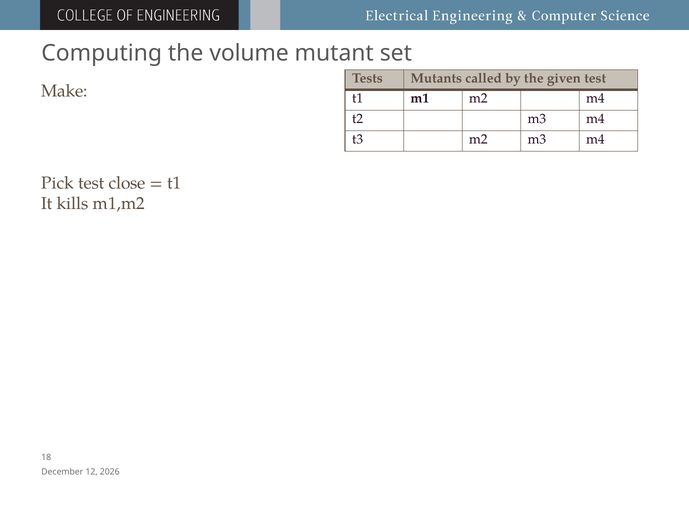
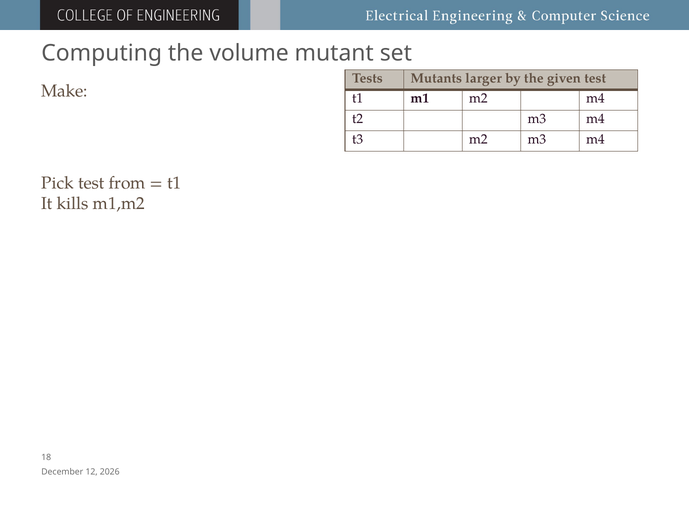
called: called -> larger
close: close -> from
